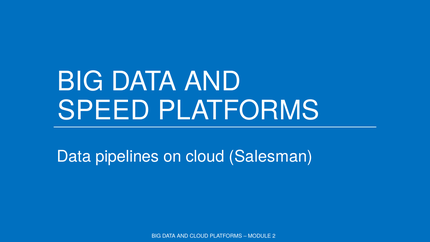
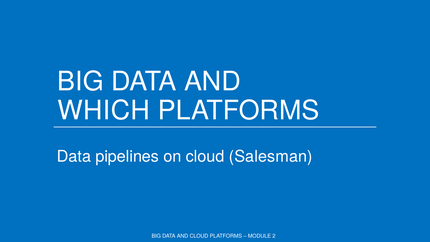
SPEED: SPEED -> WHICH
